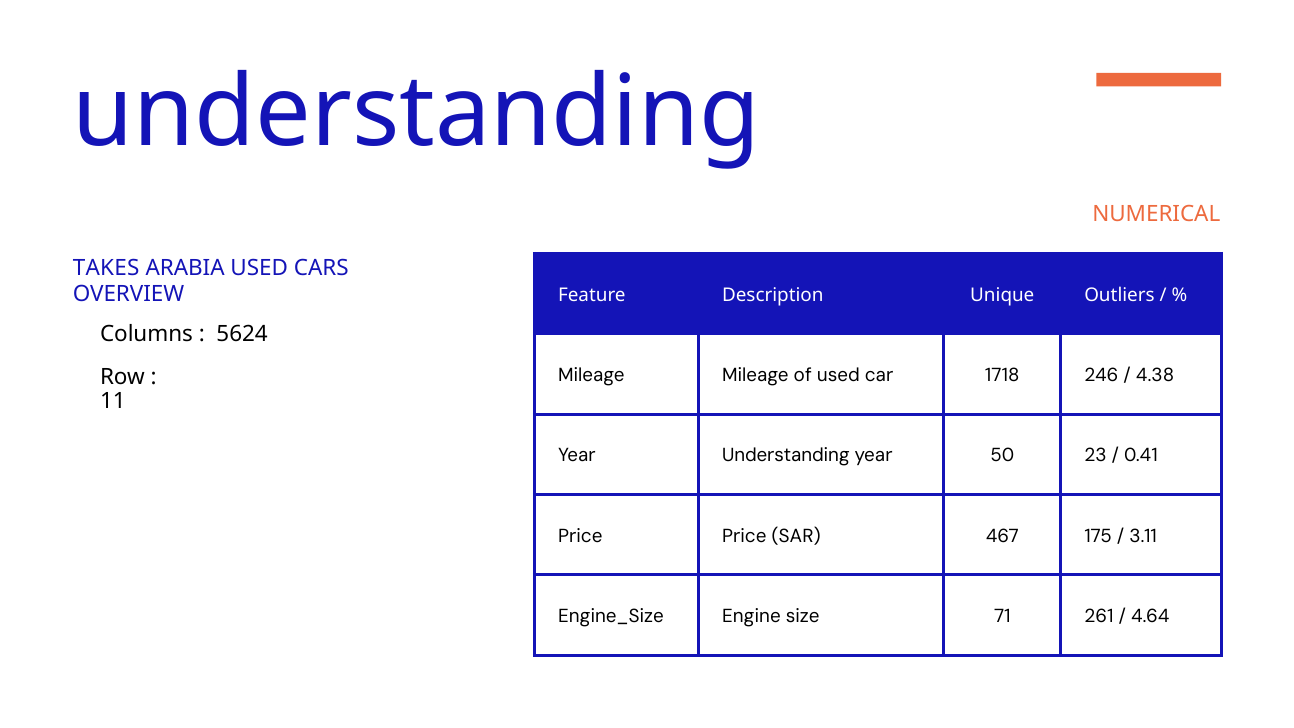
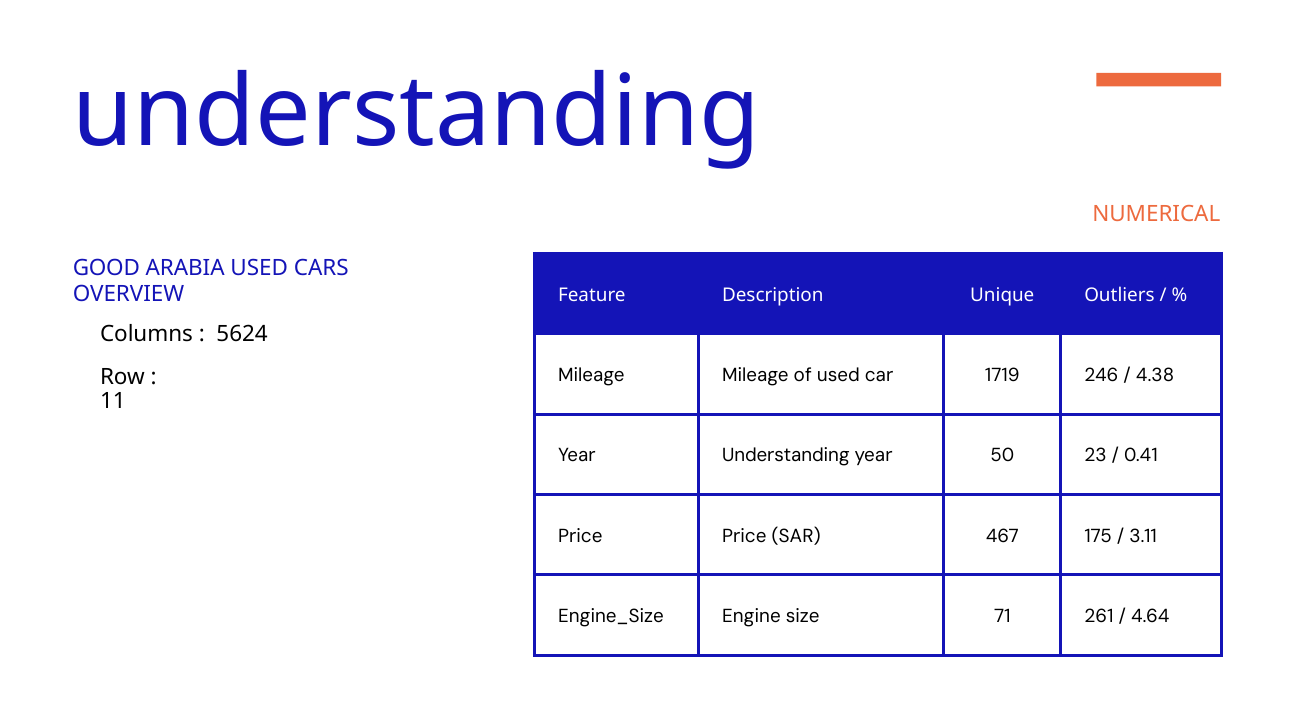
TAKES: TAKES -> GOOD
1718: 1718 -> 1719
